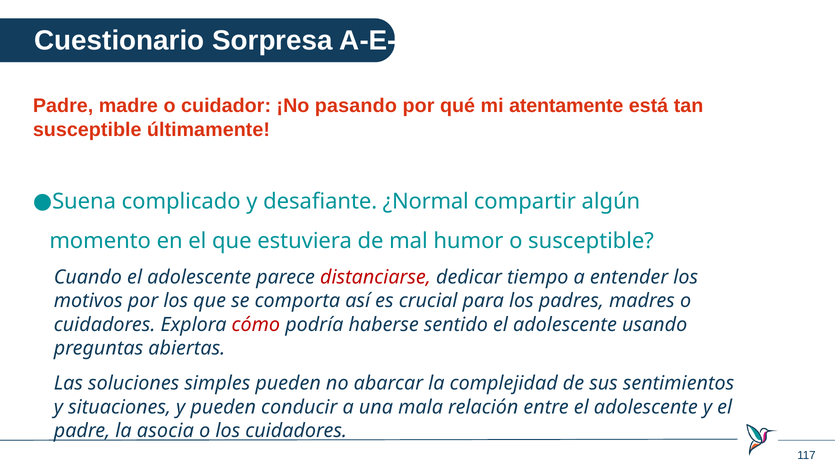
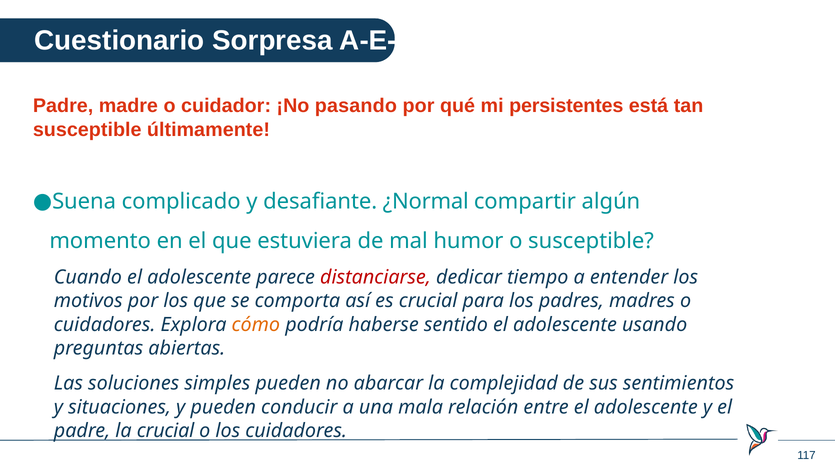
atentamente: atentamente -> persistentes
cómo colour: red -> orange
la asocia: asocia -> crucial
